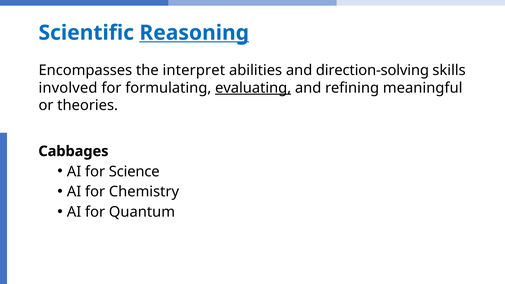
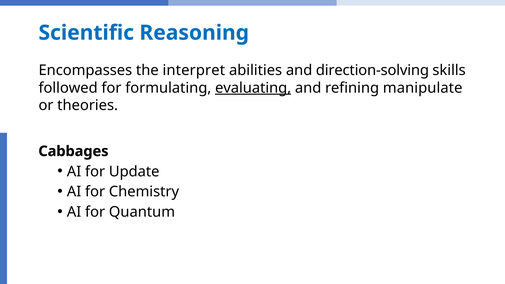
Reasoning underline: present -> none
involved: involved -> followed
meaningful: meaningful -> manipulate
Science: Science -> Update
